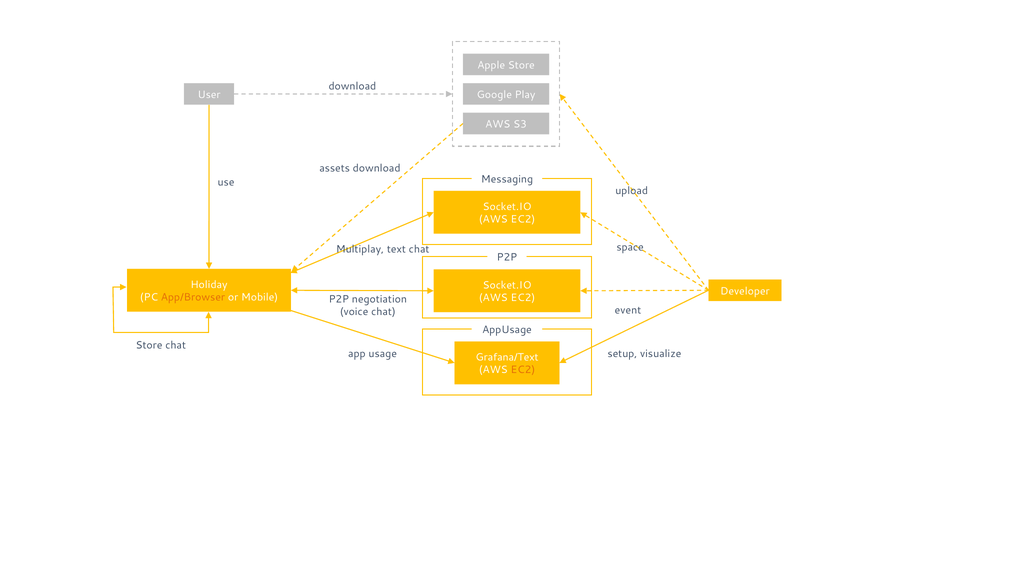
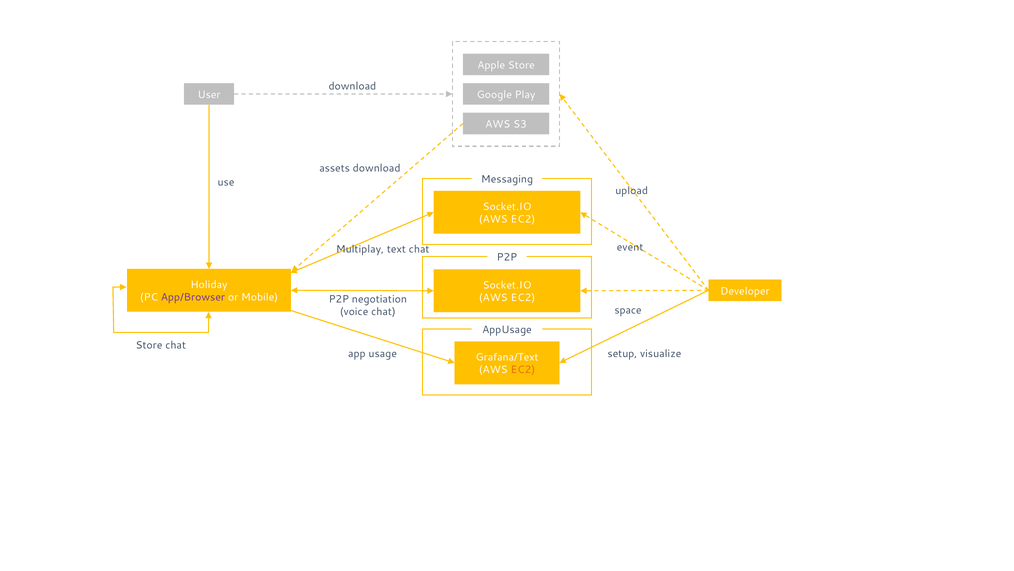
space: space -> event
App/Browser colour: orange -> purple
event: event -> space
